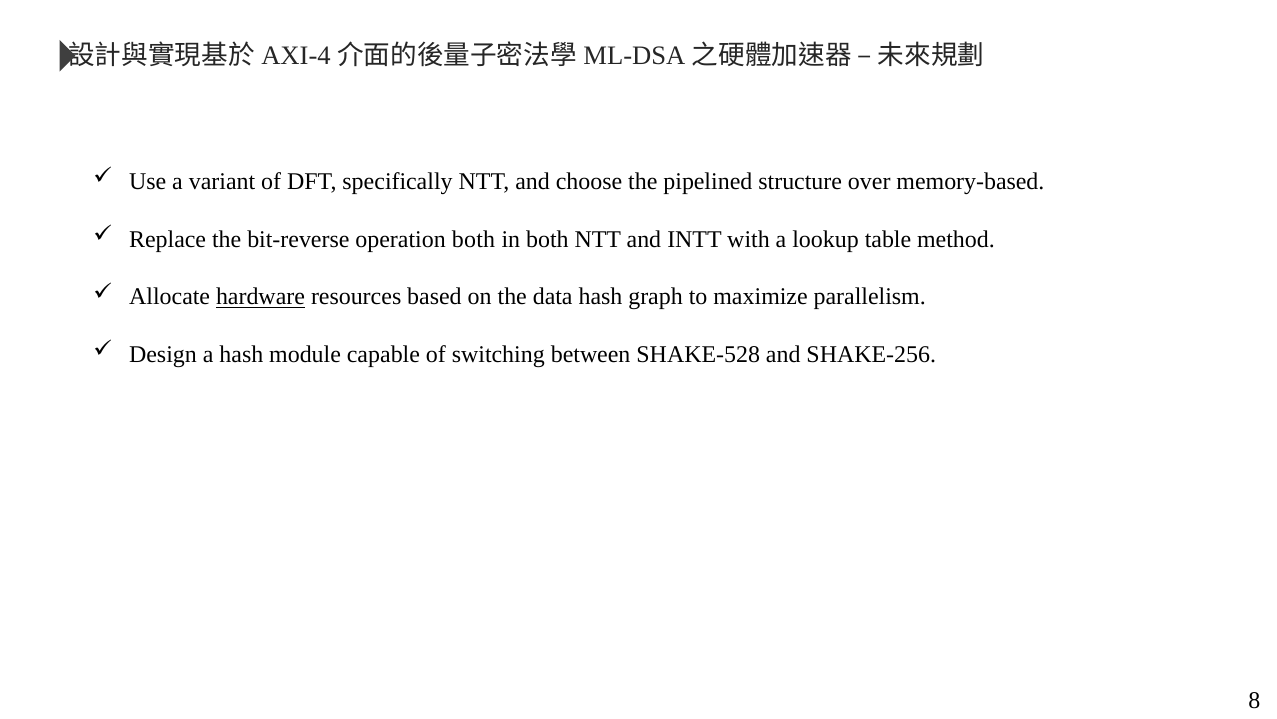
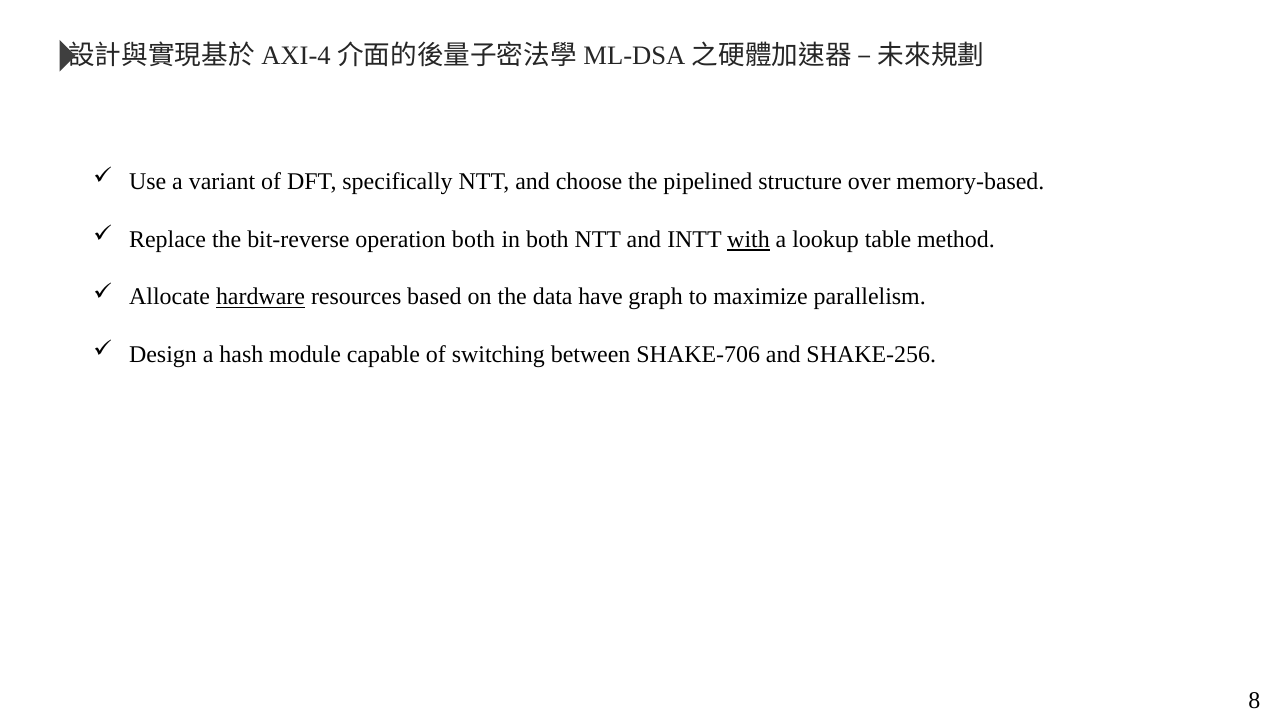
with underline: none -> present
data hash: hash -> have
SHAKE-528: SHAKE-528 -> SHAKE-706
